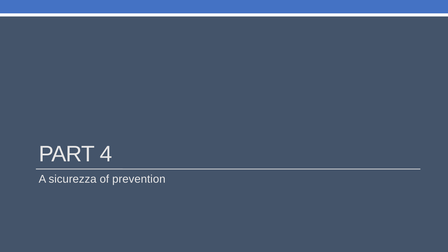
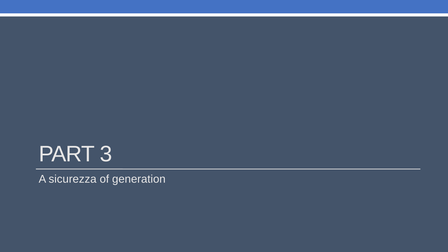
4: 4 -> 3
prevention: prevention -> generation
